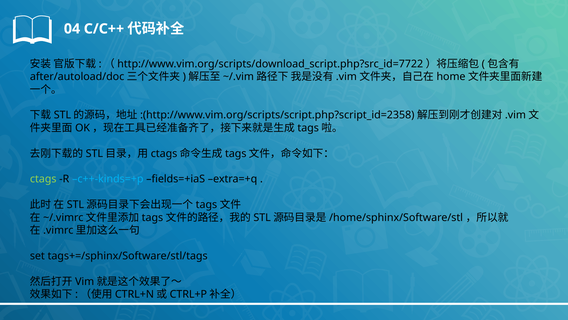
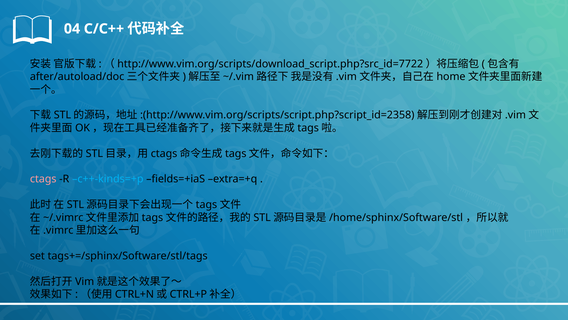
ctags colour: light green -> pink
